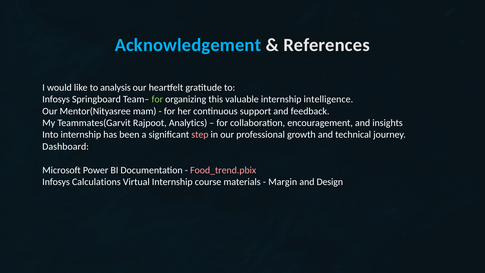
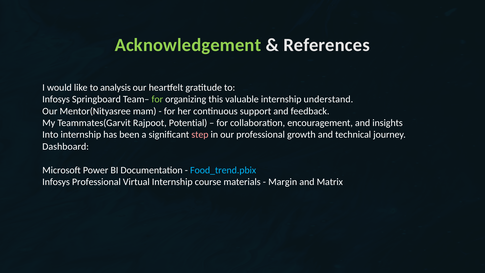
Acknowledgement colour: light blue -> light green
intelligence: intelligence -> understand
Analytics: Analytics -> Potential
Food_trend.pbix colour: pink -> light blue
Infosys Calculations: Calculations -> Professional
Design: Design -> Matrix
